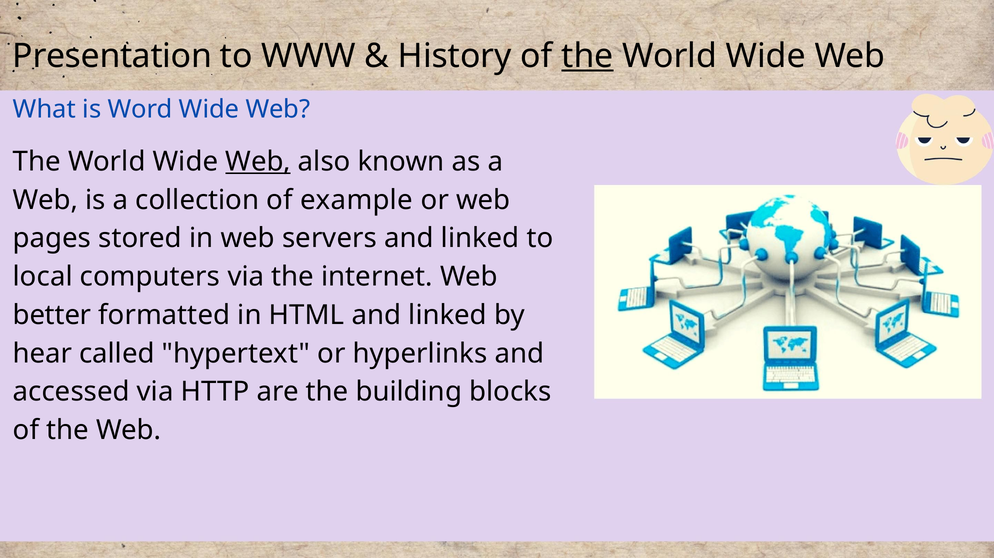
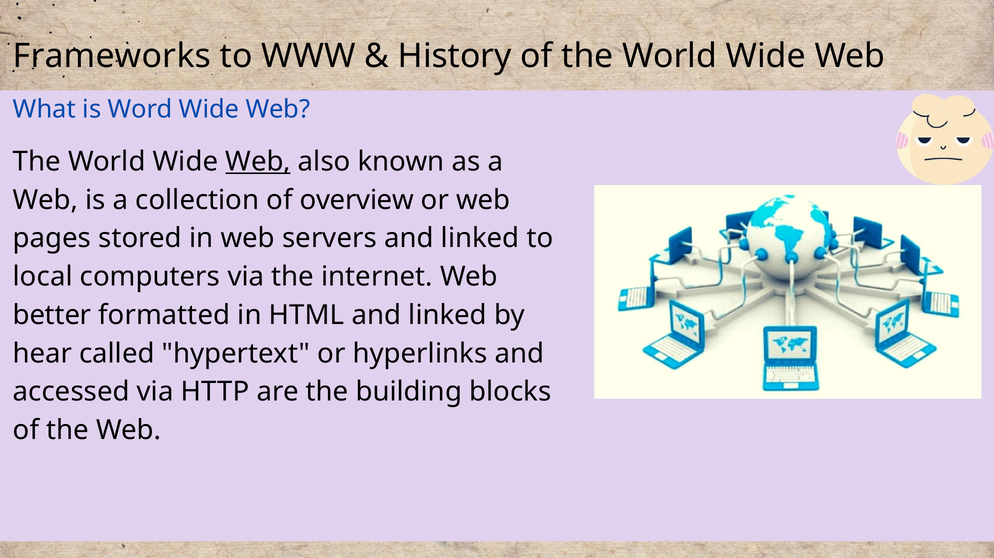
Presentation: Presentation -> Frameworks
the at (587, 56) underline: present -> none
example: example -> overview
